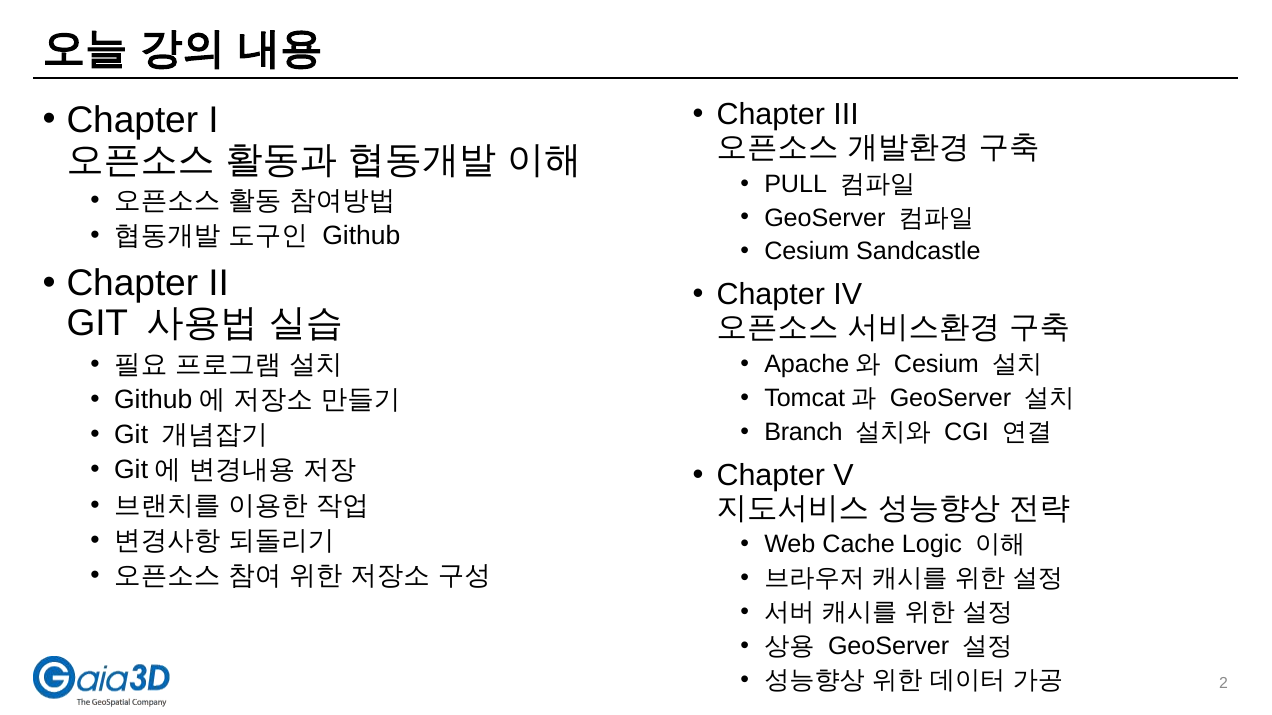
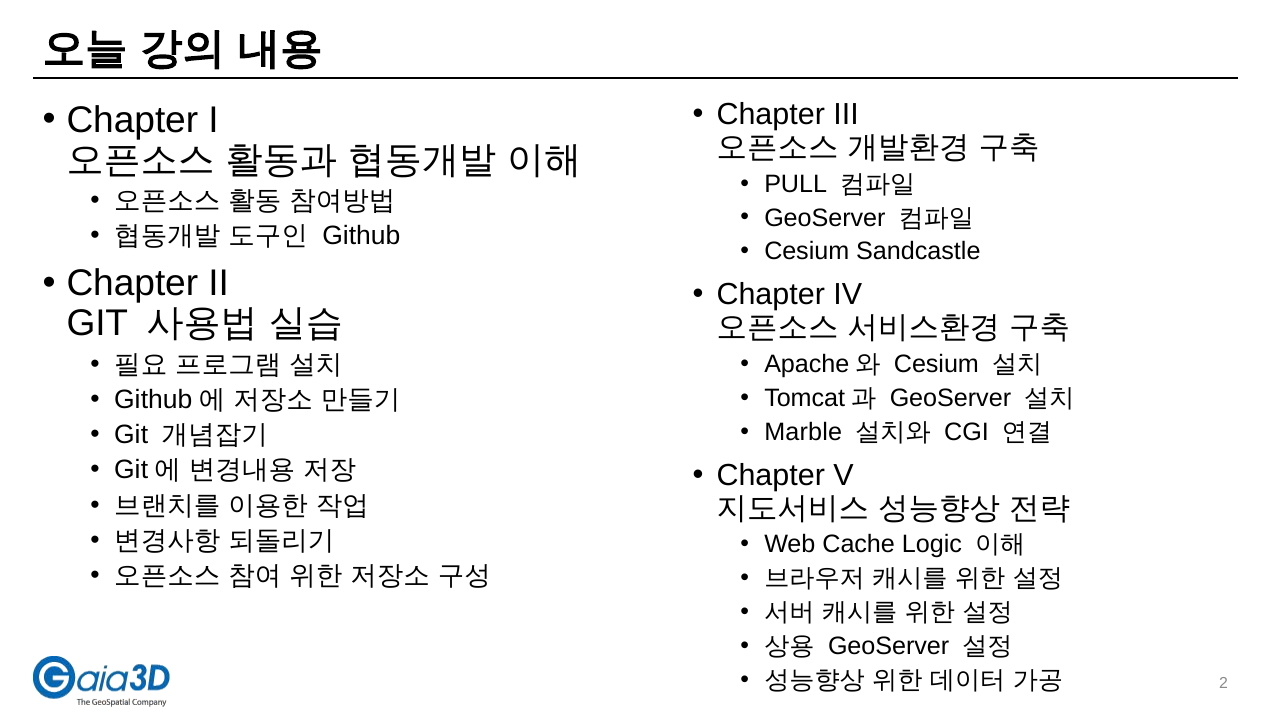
Branch: Branch -> Marble
